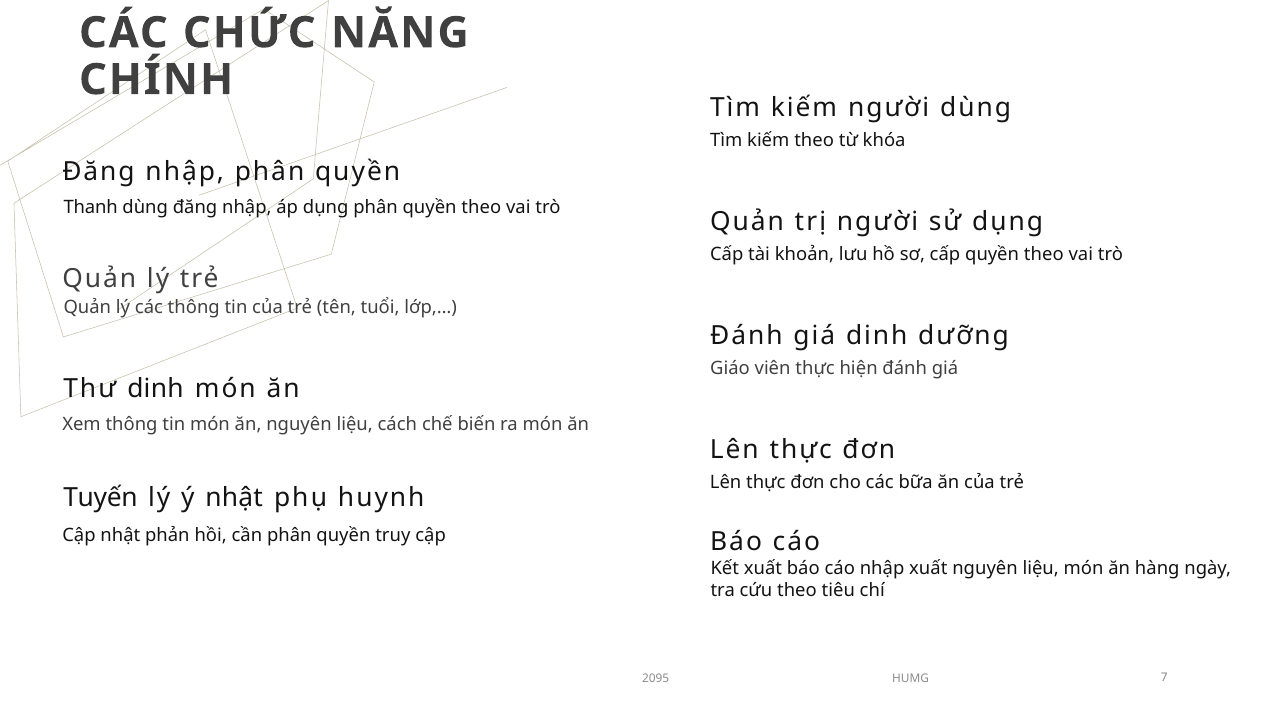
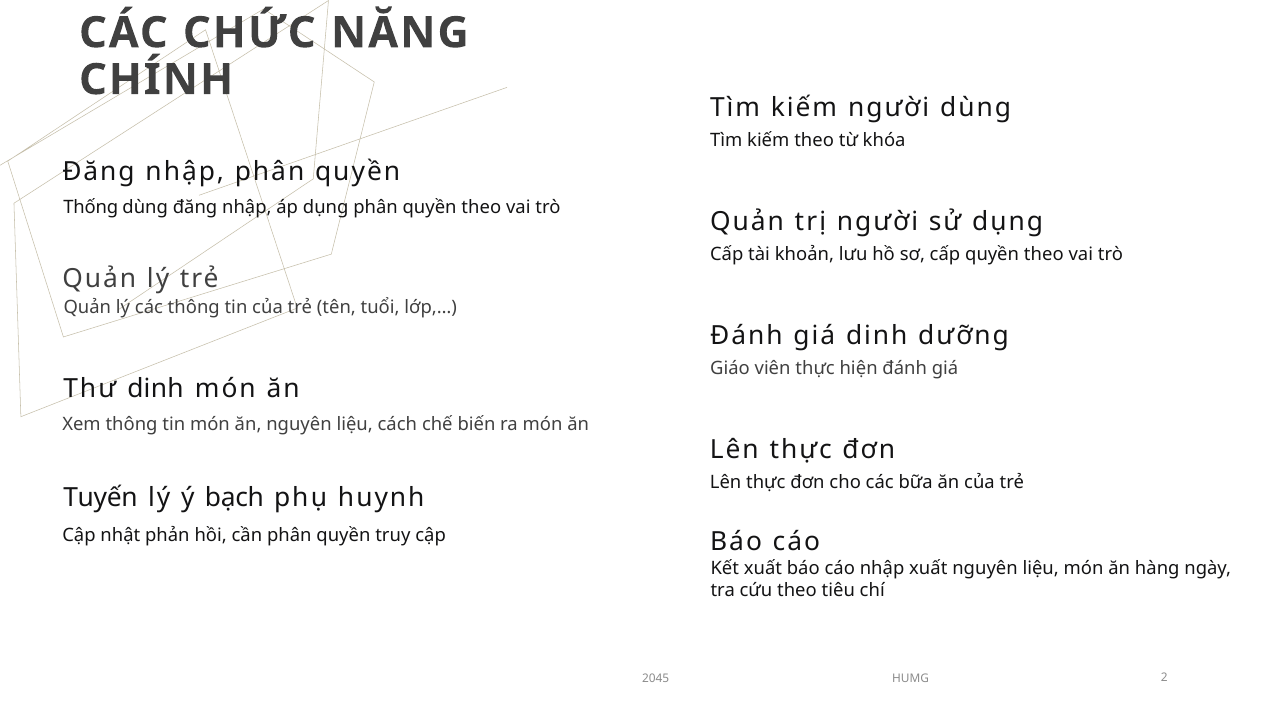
Thanh: Thanh -> Thống
ý nhật: nhật -> bạch
2095: 2095 -> 2045
7: 7 -> 2
